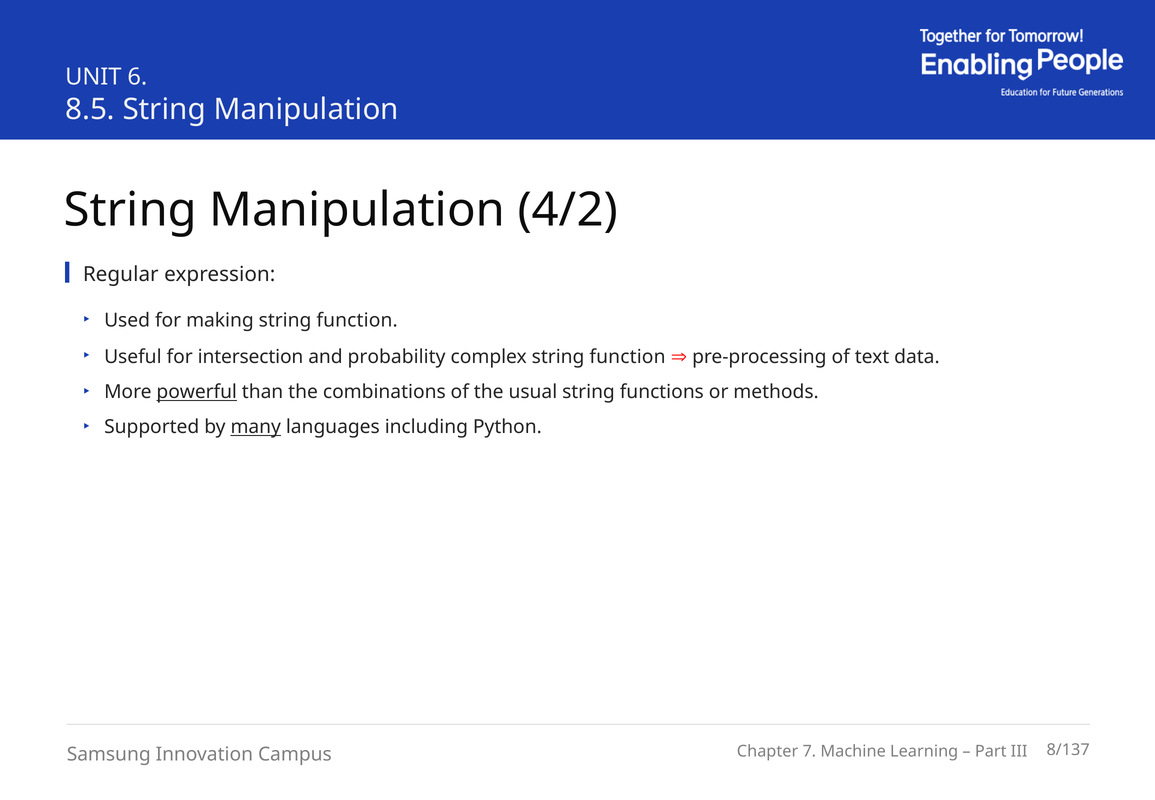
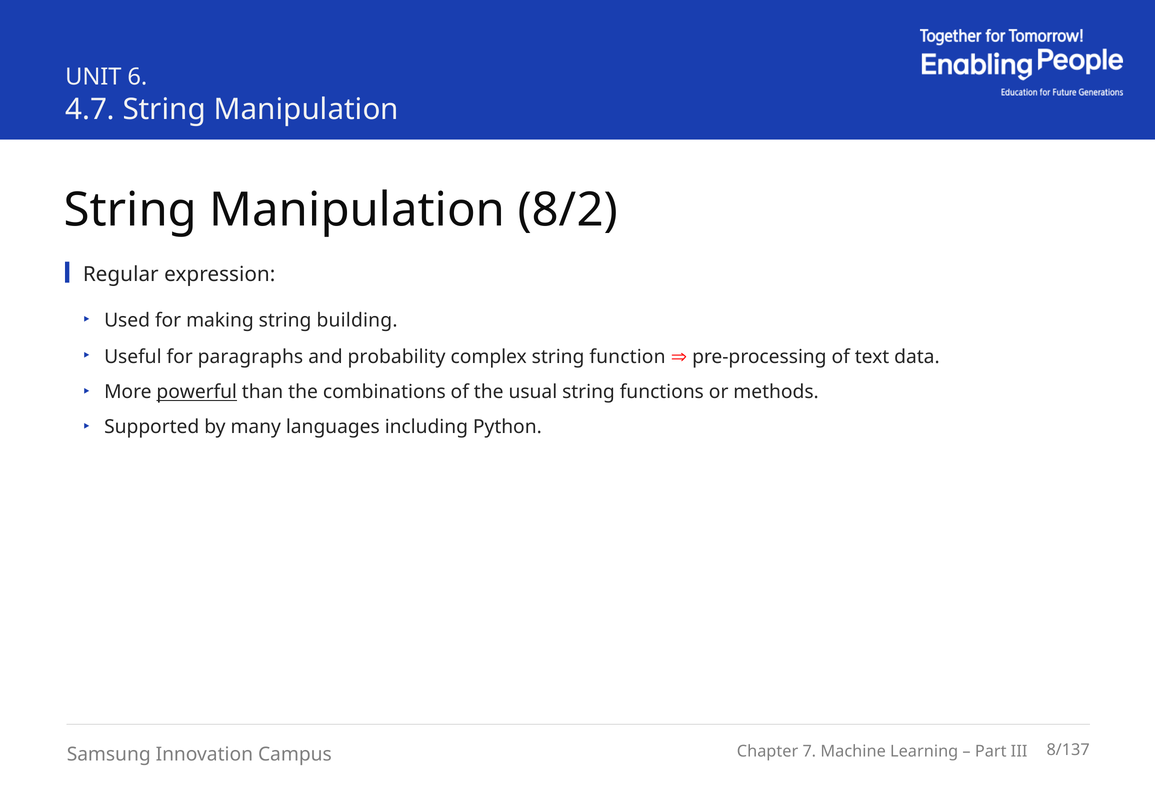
8.5: 8.5 -> 4.7
4/2: 4/2 -> 8/2
making string function: function -> building
intersection: intersection -> paragraphs
many underline: present -> none
